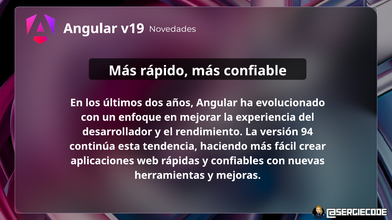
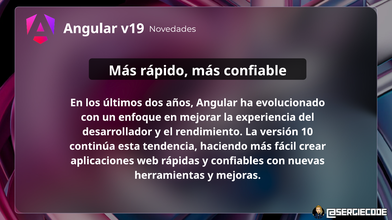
94: 94 -> 10
